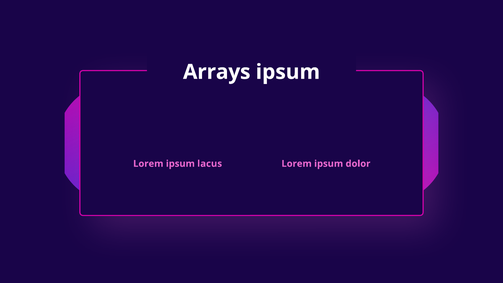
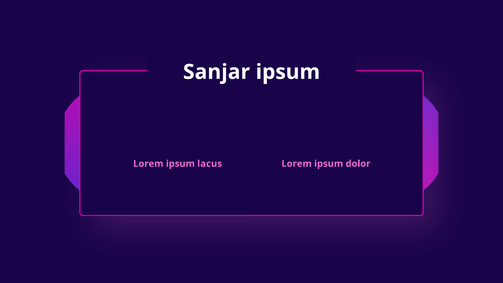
Arrays: Arrays -> Sanjar
